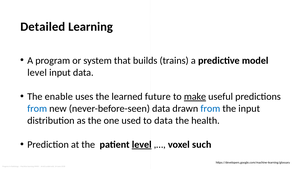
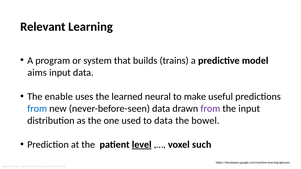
Detailed: Detailed -> Relevant
level at (37, 73): level -> aims
future: future -> neural
make underline: present -> none
from at (210, 109) colour: blue -> purple
health: health -> bowel
